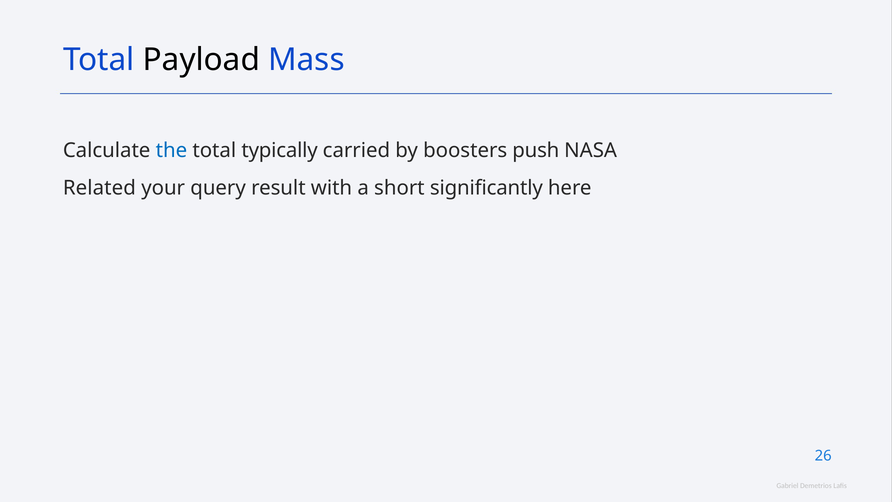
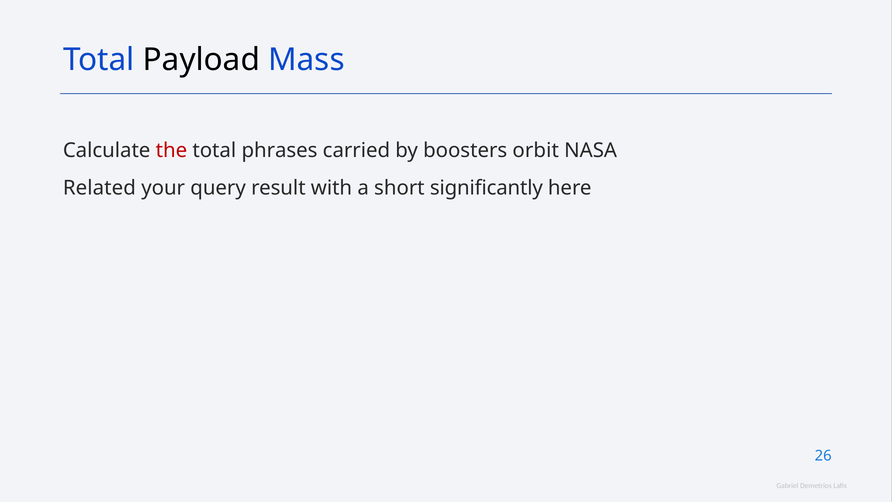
the colour: blue -> red
typically: typically -> phrases
push: push -> orbit
